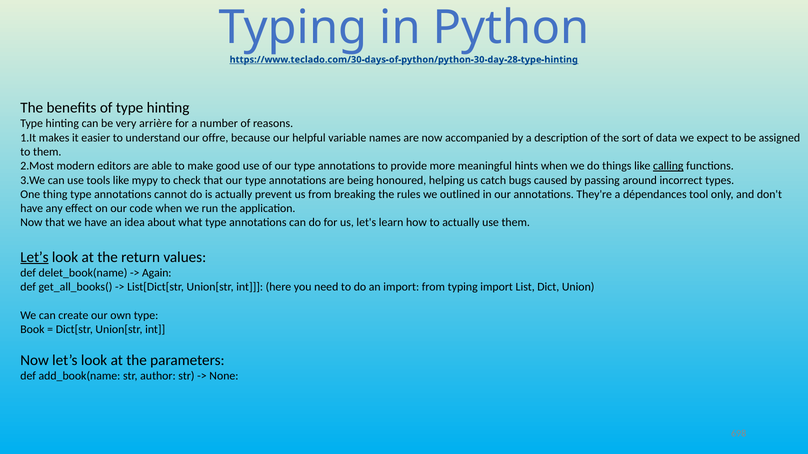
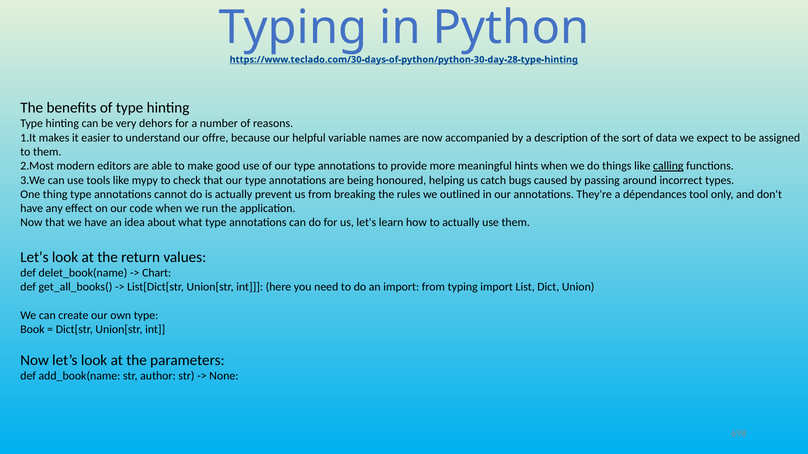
arrière: arrière -> dehors
Let’s at (34, 257) underline: present -> none
Again: Again -> Chart
